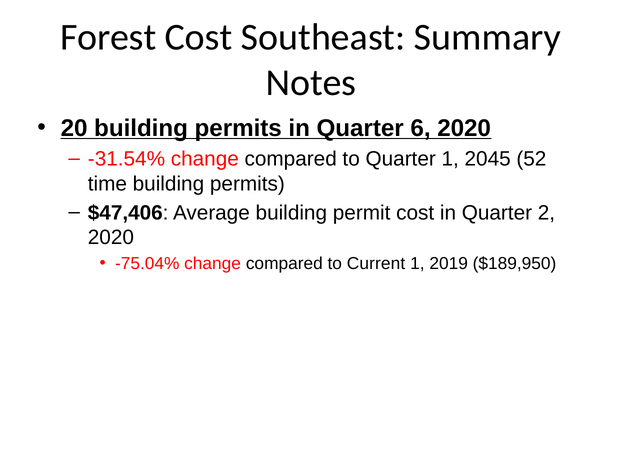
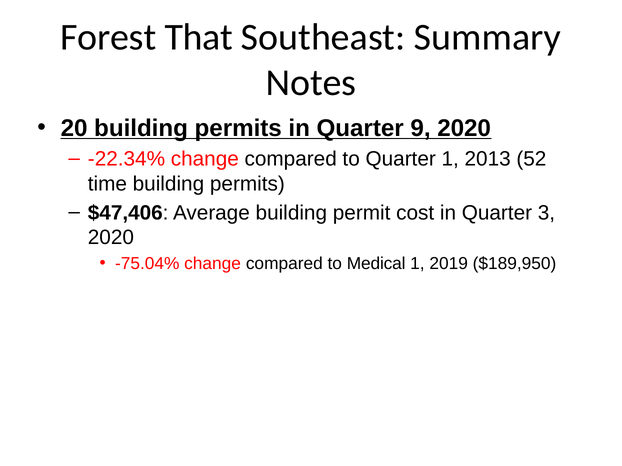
Forest Cost: Cost -> That
6: 6 -> 9
-31.54%: -31.54% -> -22.34%
2045: 2045 -> 2013
2: 2 -> 3
Current: Current -> Medical
